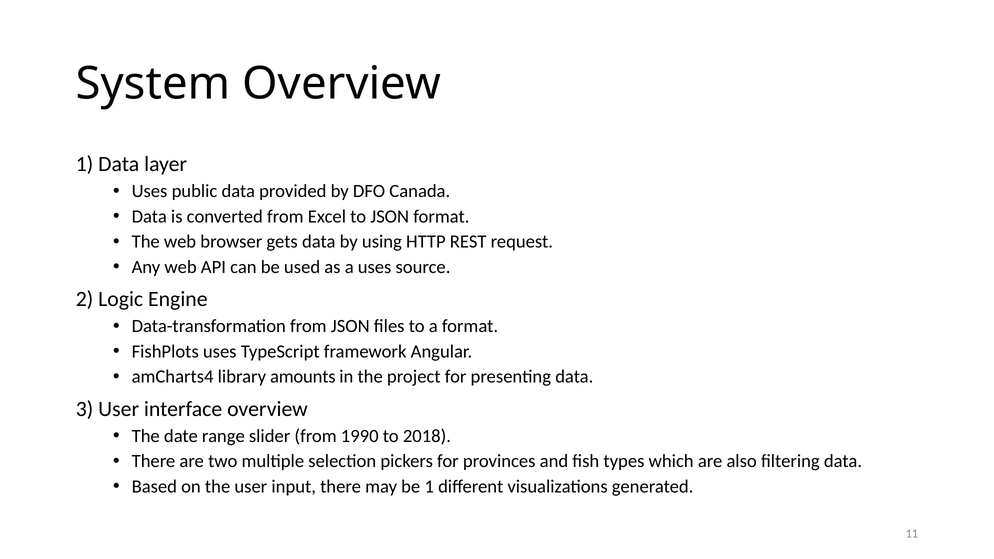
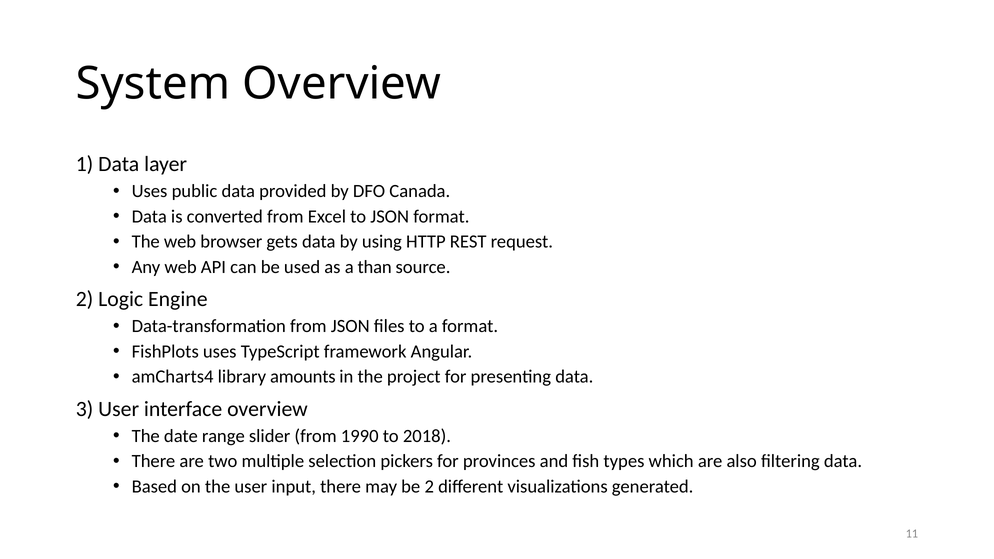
a uses: uses -> than
be 1: 1 -> 2
